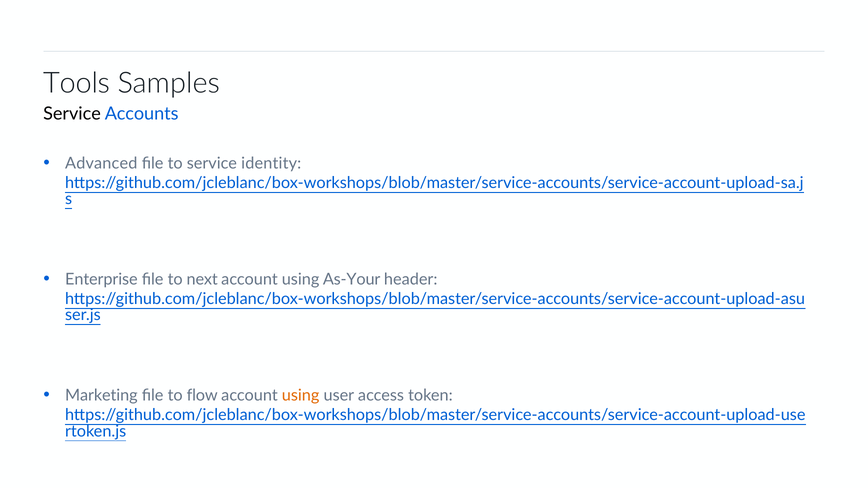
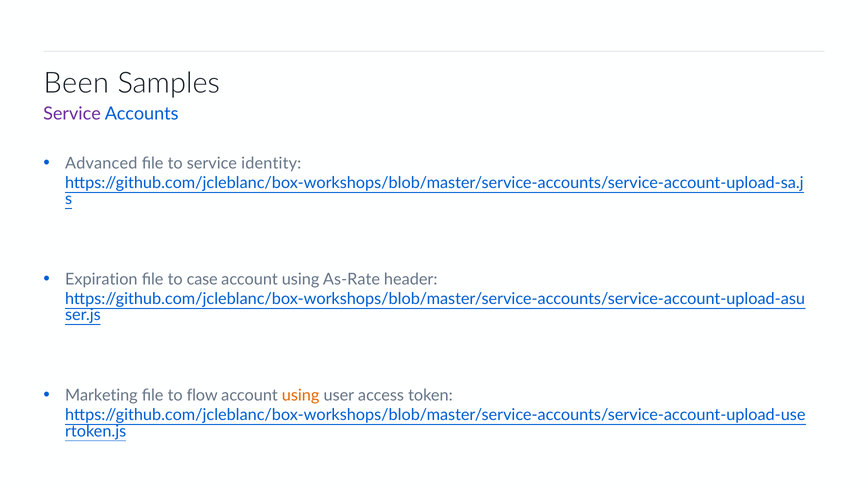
Tools: Tools -> Been
Service at (72, 114) colour: black -> purple
Enterprise: Enterprise -> Expiration
next: next -> case
As-Your: As-Your -> As-Rate
